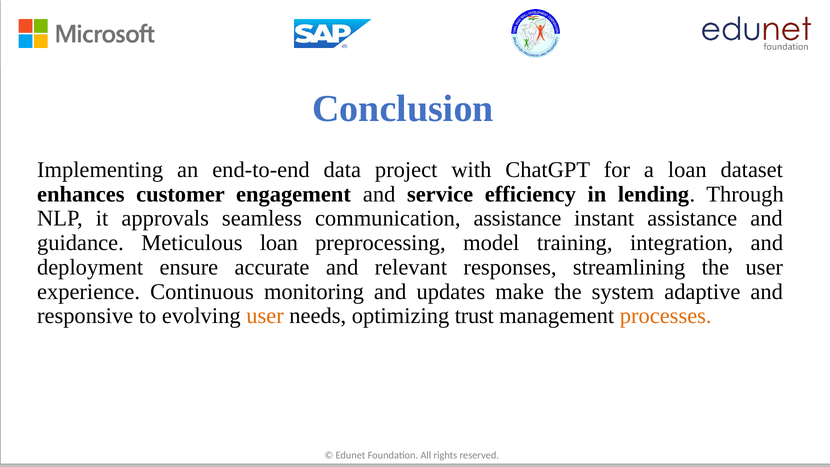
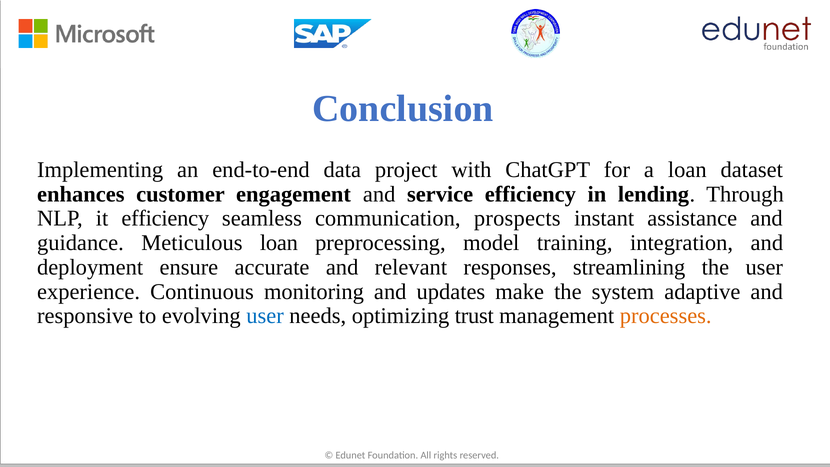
it approvals: approvals -> efficiency
communication assistance: assistance -> prospects
user at (265, 316) colour: orange -> blue
